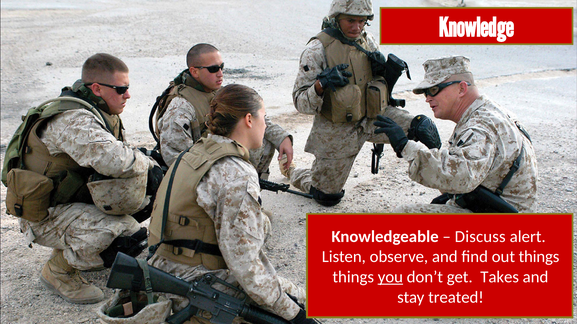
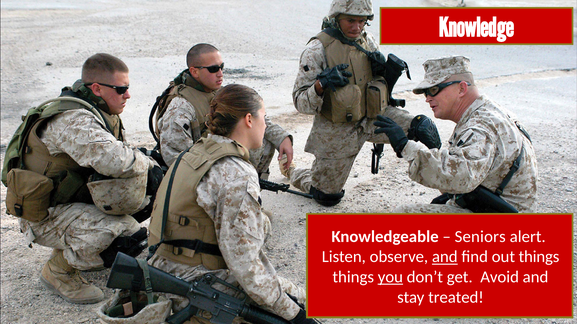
Discuss: Discuss -> Seniors
and at (445, 257) underline: none -> present
Takes: Takes -> Avoid
